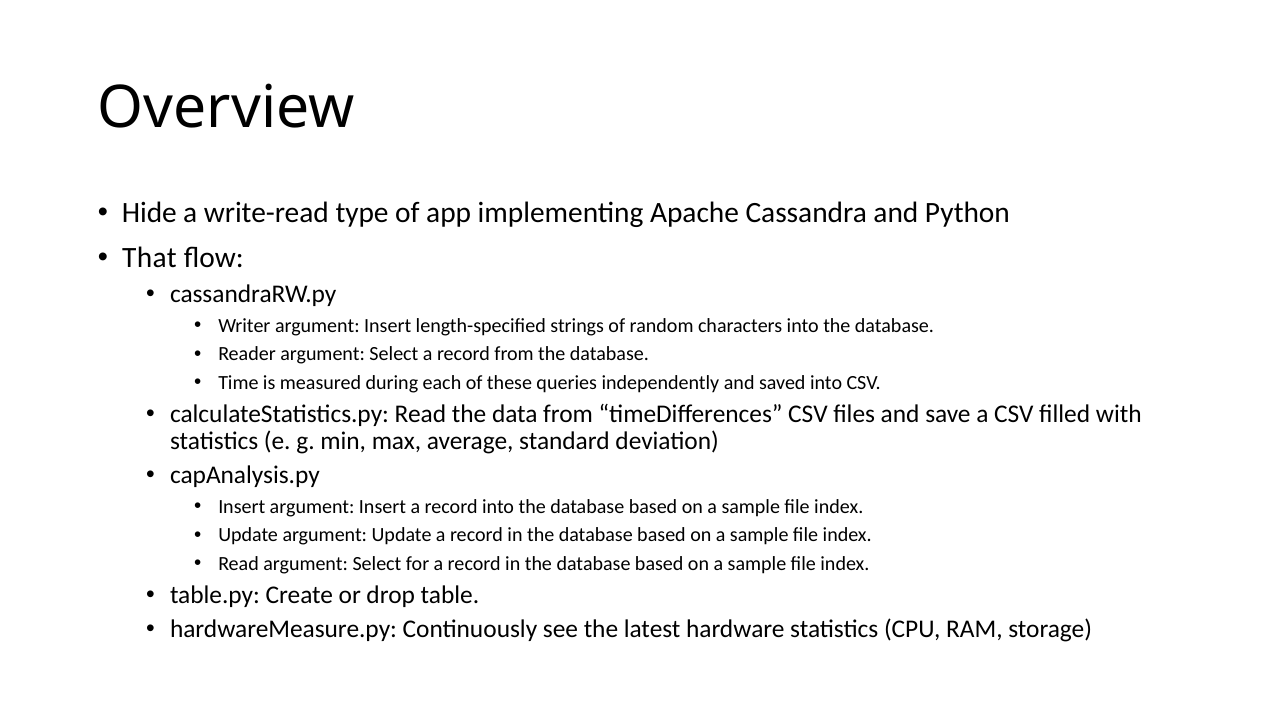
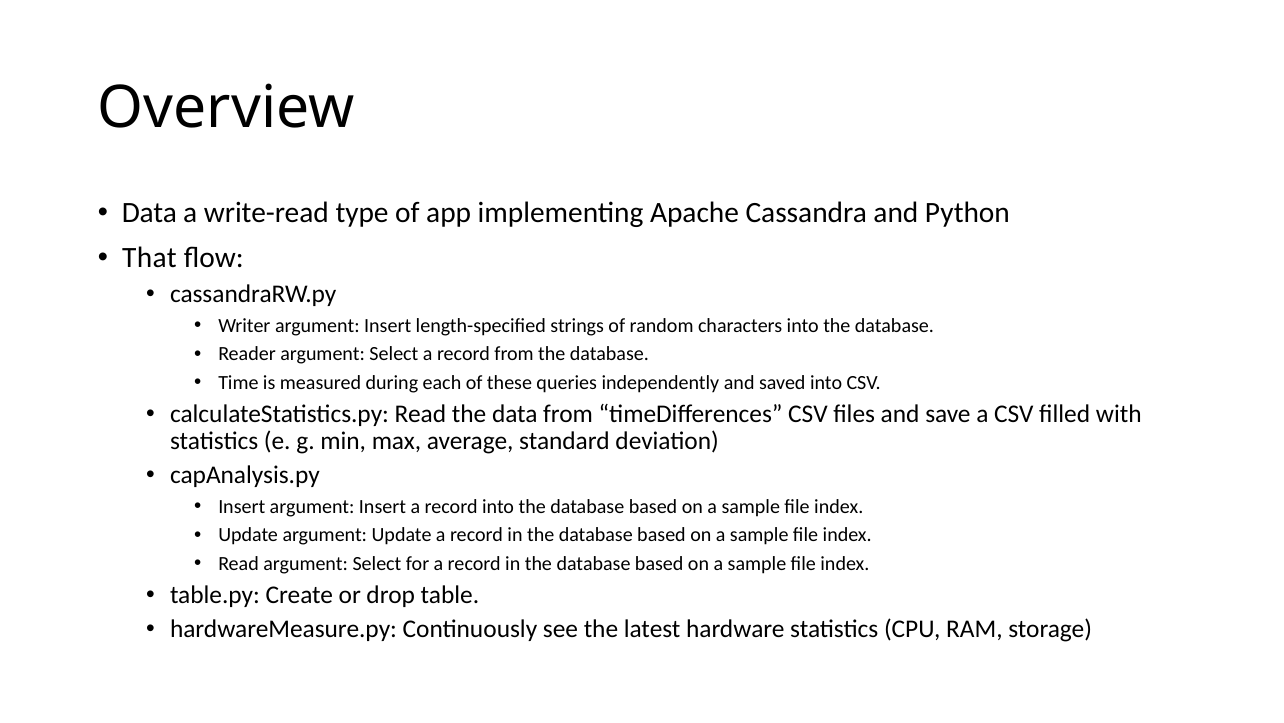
Hide at (149, 213): Hide -> Data
